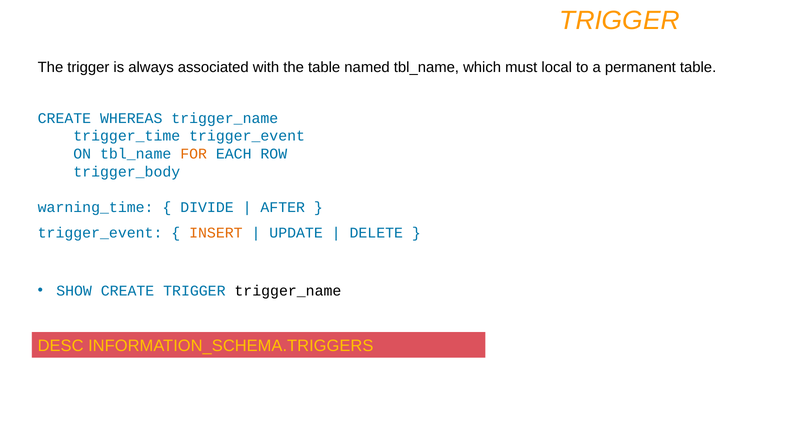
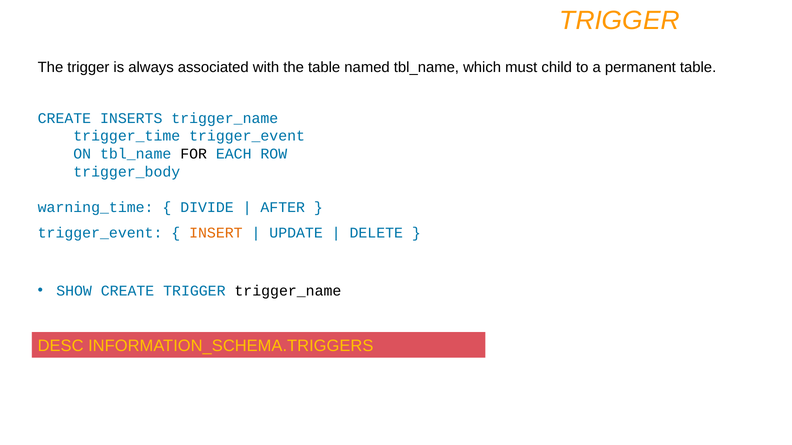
local: local -> child
WHEREAS: WHEREAS -> INSERTS
FOR colour: orange -> black
